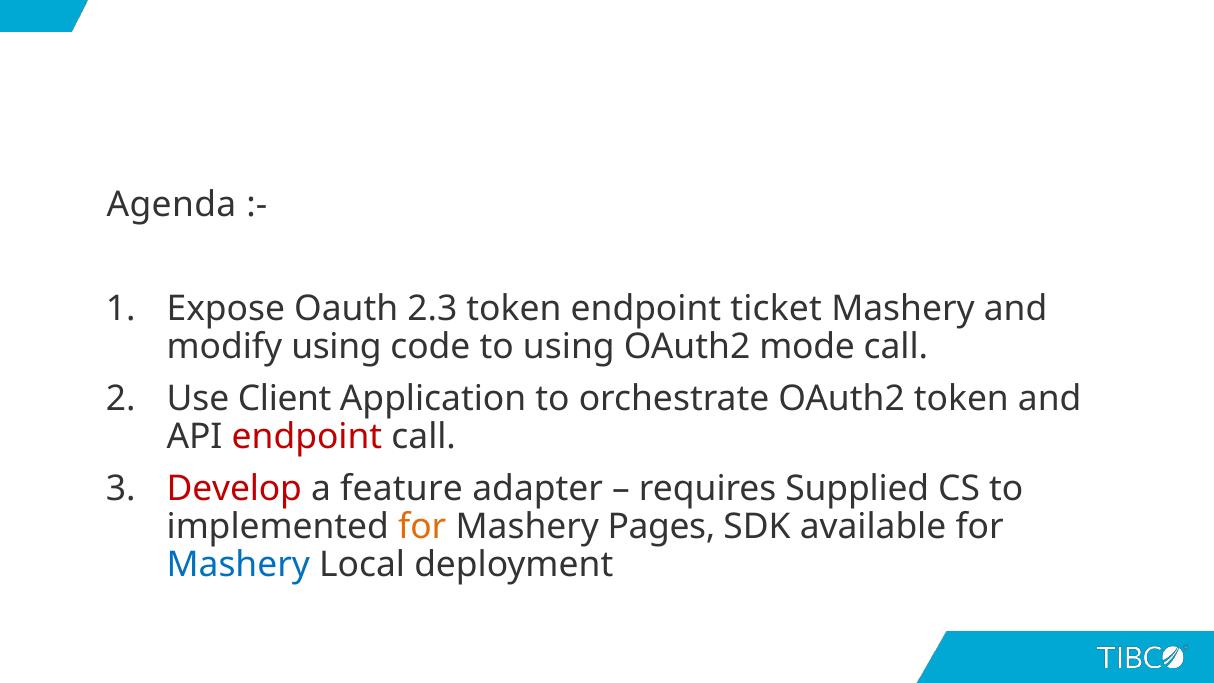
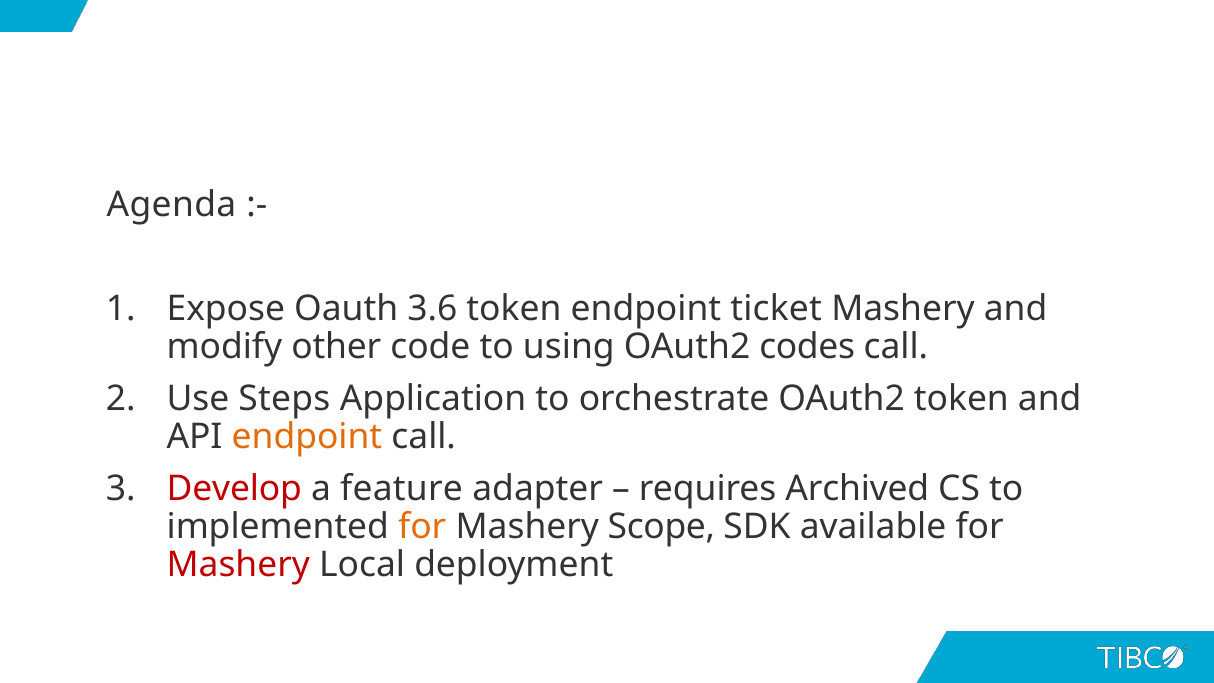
2.3: 2.3 -> 3.6
modify using: using -> other
mode: mode -> codes
Client: Client -> Steps
endpoint at (307, 437) colour: red -> orange
Supplied: Supplied -> Archived
Pages: Pages -> Scope
Mashery at (238, 565) colour: blue -> red
